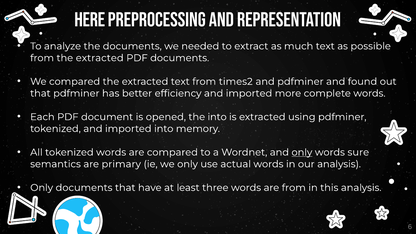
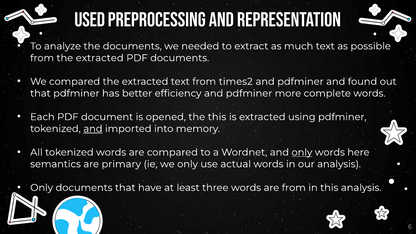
Here: Here -> Used
efficiency and imported: imported -> pdfminer
the into: into -> this
and at (93, 129) underline: none -> present
sure: sure -> here
